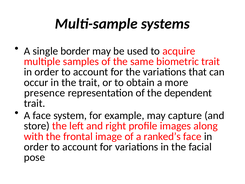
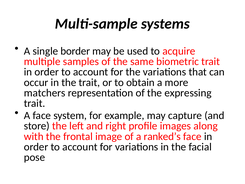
presence: presence -> matchers
dependent: dependent -> expressing
